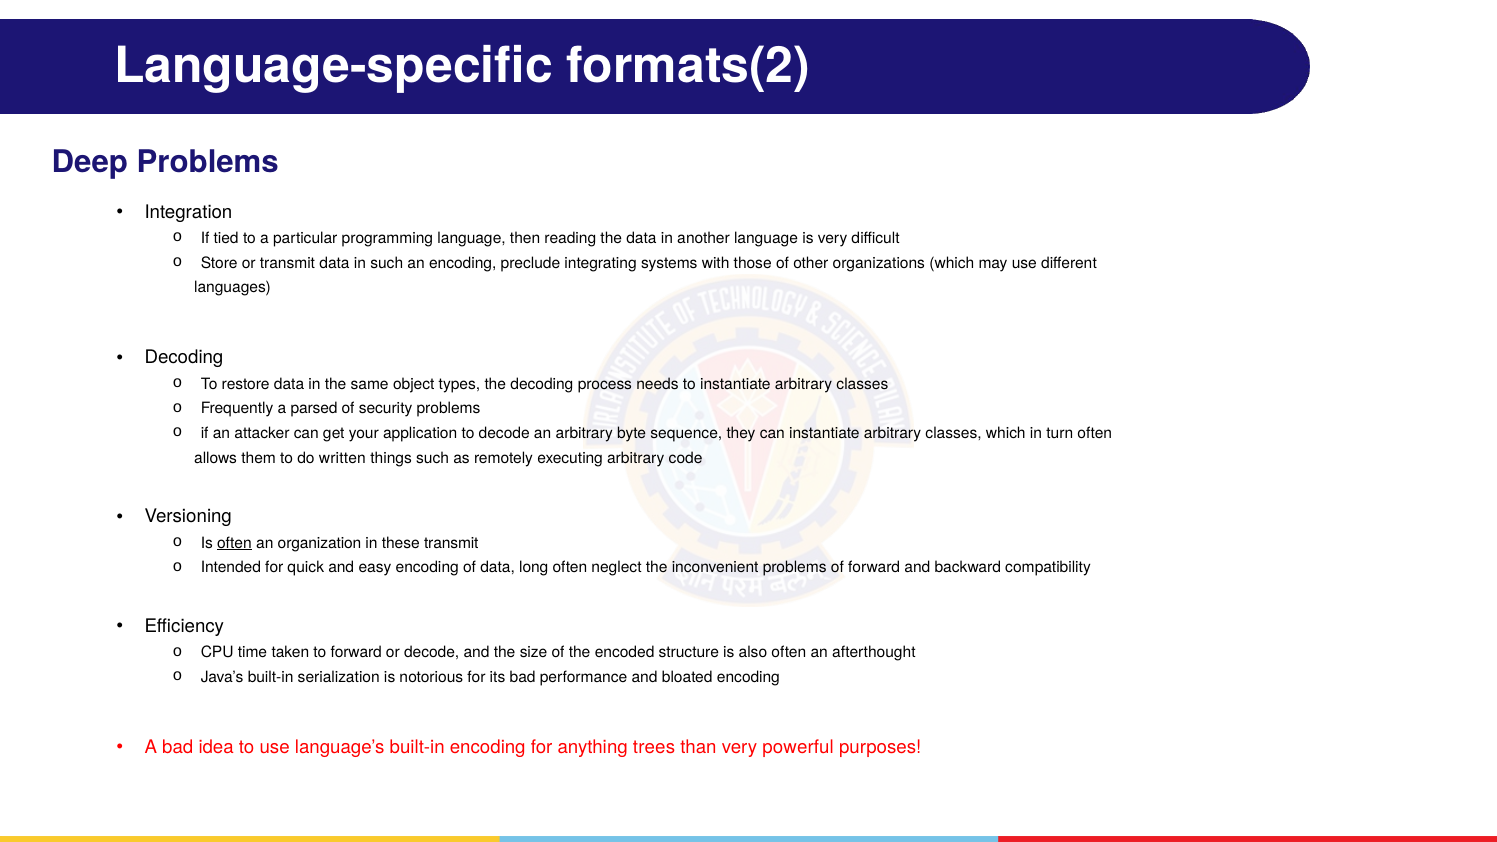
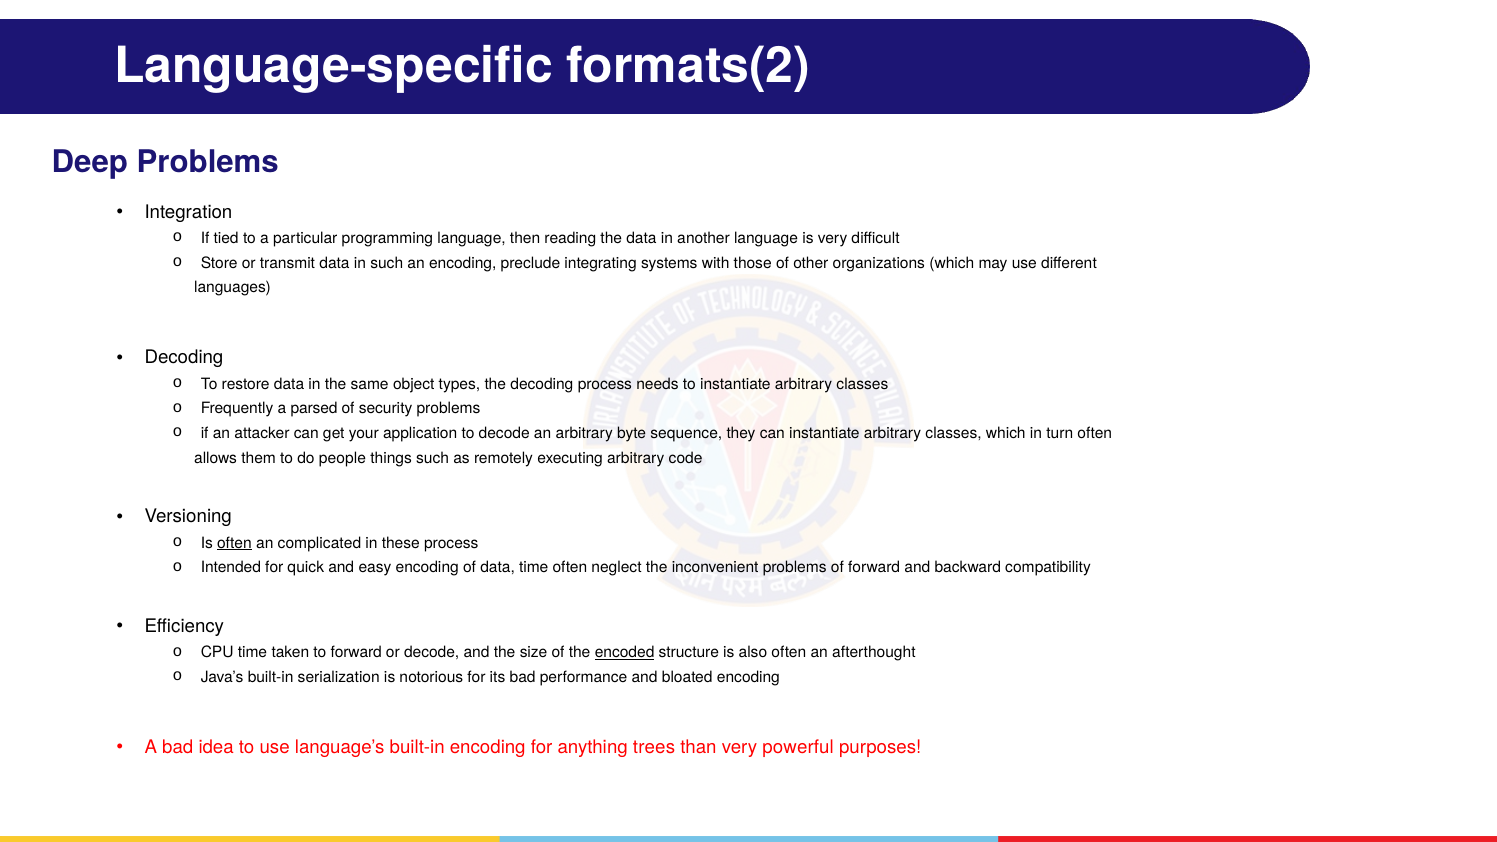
written: written -> people
organization: organization -> complicated
these transmit: transmit -> process
data long: long -> time
encoded underline: none -> present
